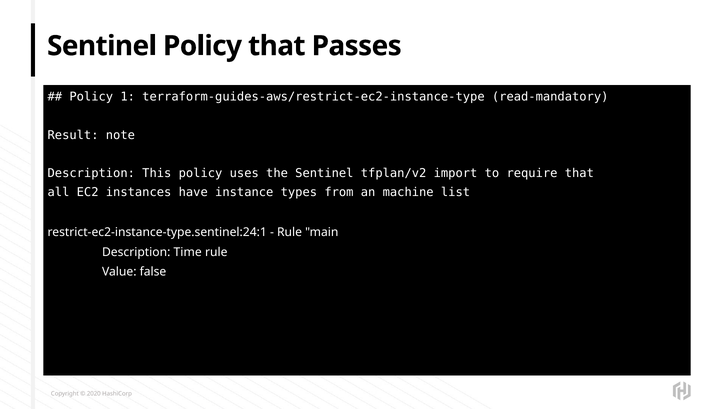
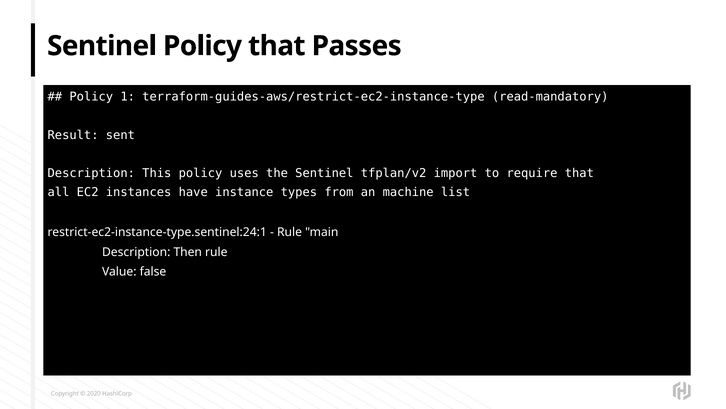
note: note -> sent
Time: Time -> Then
